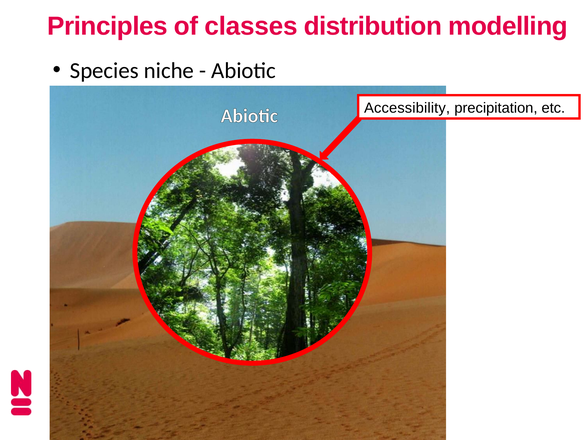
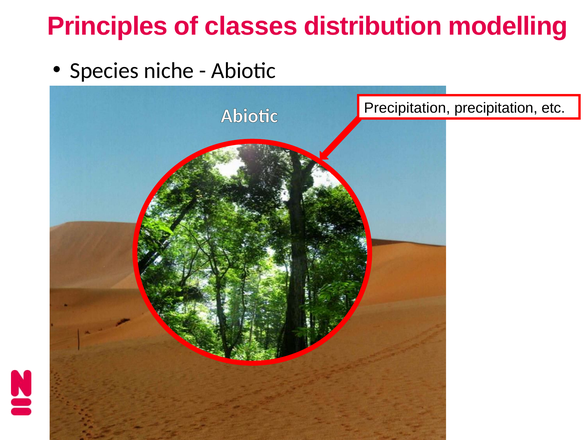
Abiotic Accessibility: Accessibility -> Precipitation
